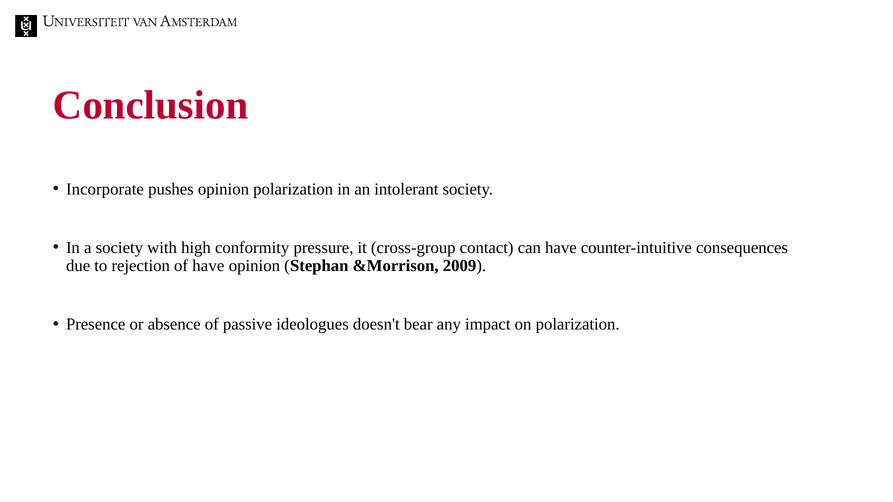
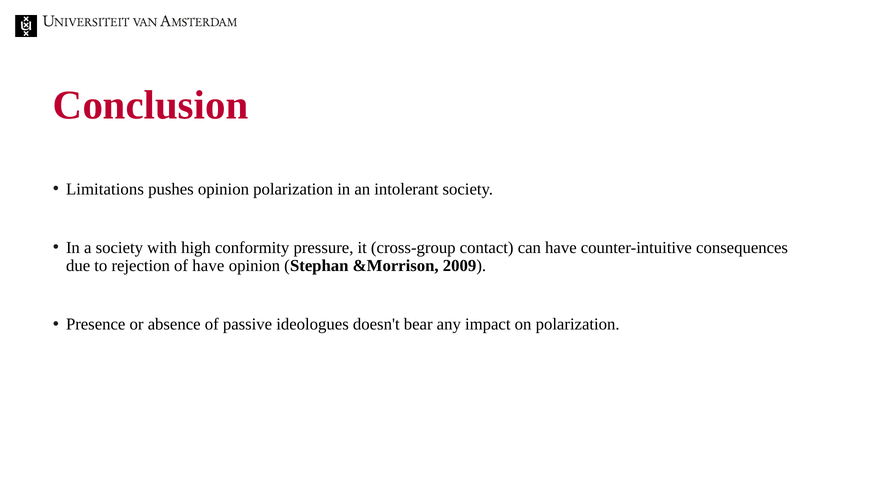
Incorporate: Incorporate -> Limitations
